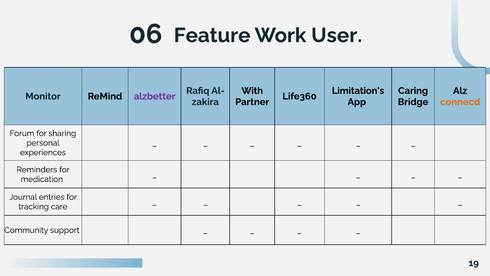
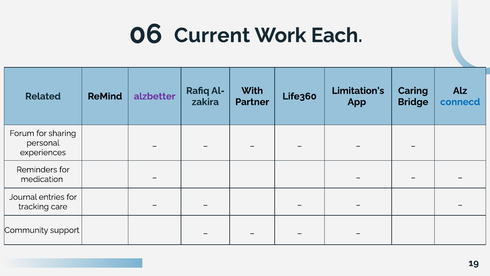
Feature: Feature -> Current
User: User -> Each
Monitor: Monitor -> Related
connecd colour: orange -> blue
